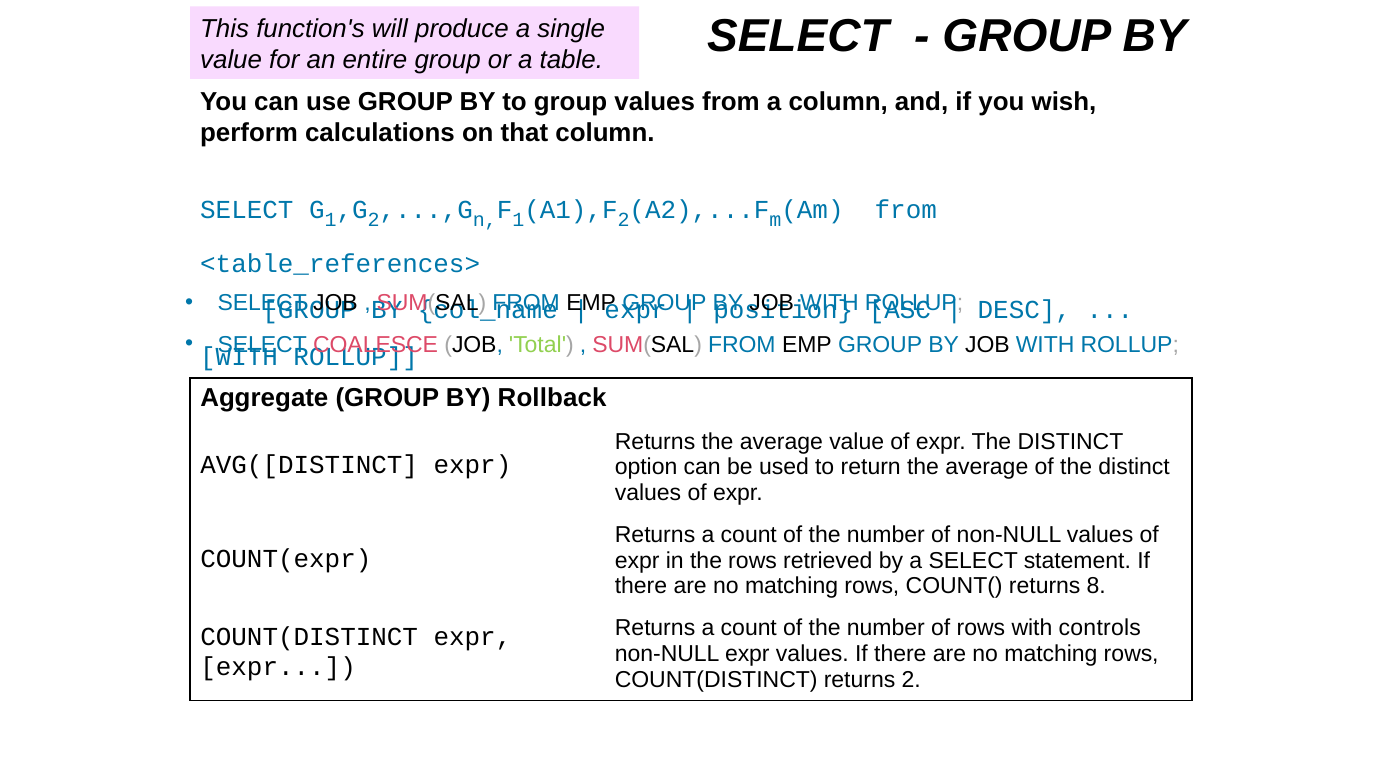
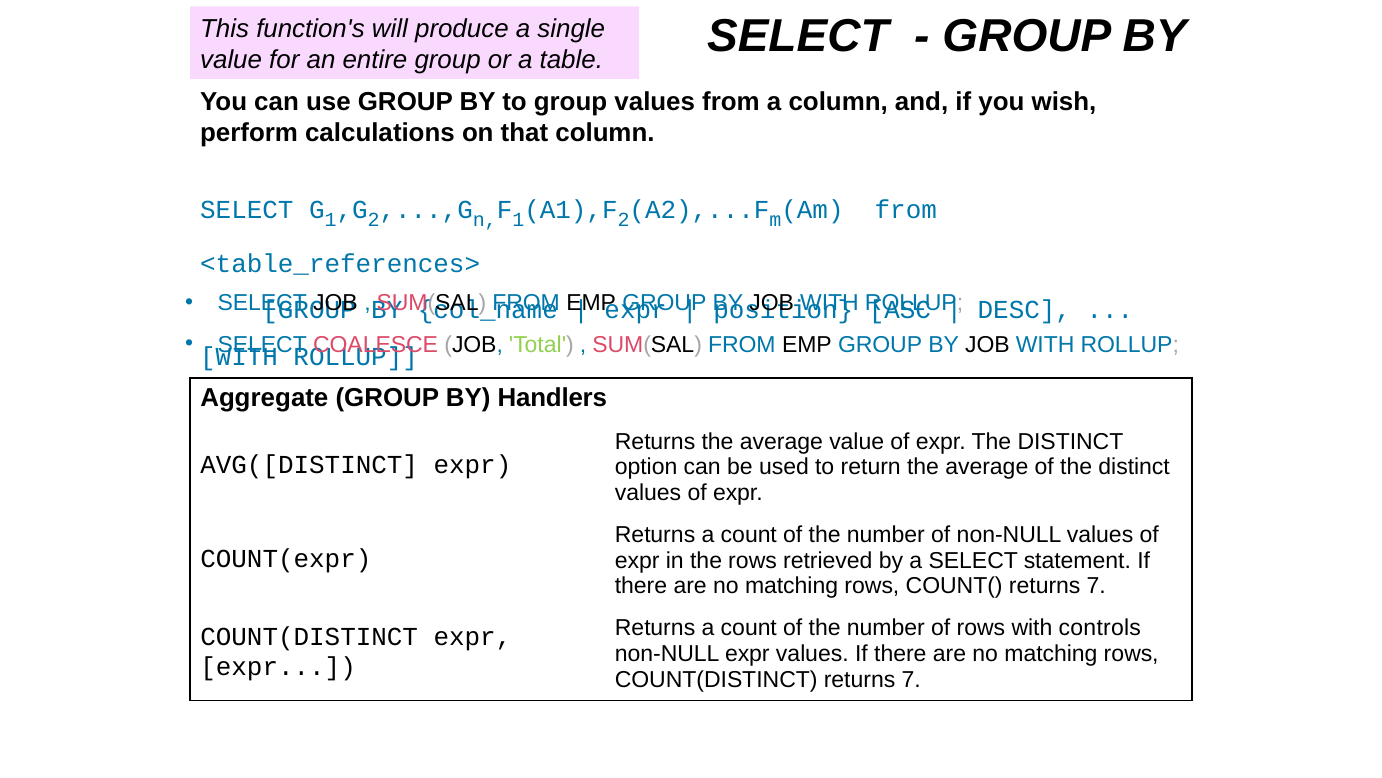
Rollback: Rollback -> Handlers
COUNT( returns 8: 8 -> 7
COUNT(DISTINCT returns 2: 2 -> 7
